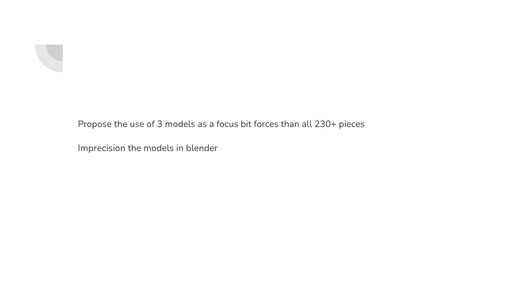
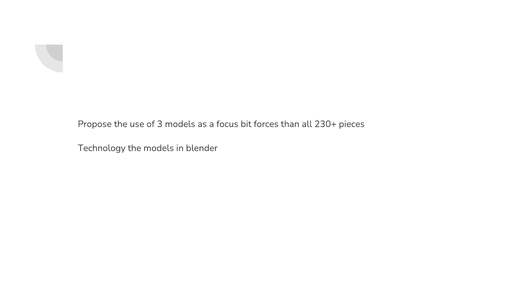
Imprecision: Imprecision -> Technology
